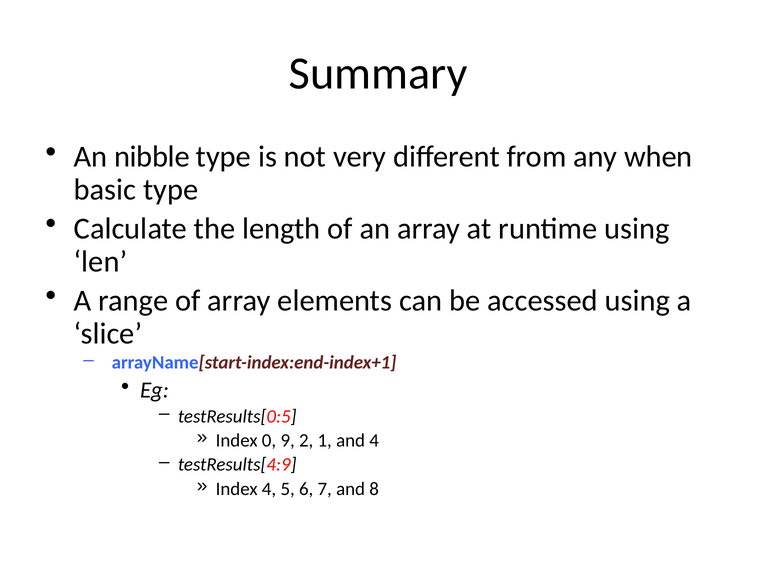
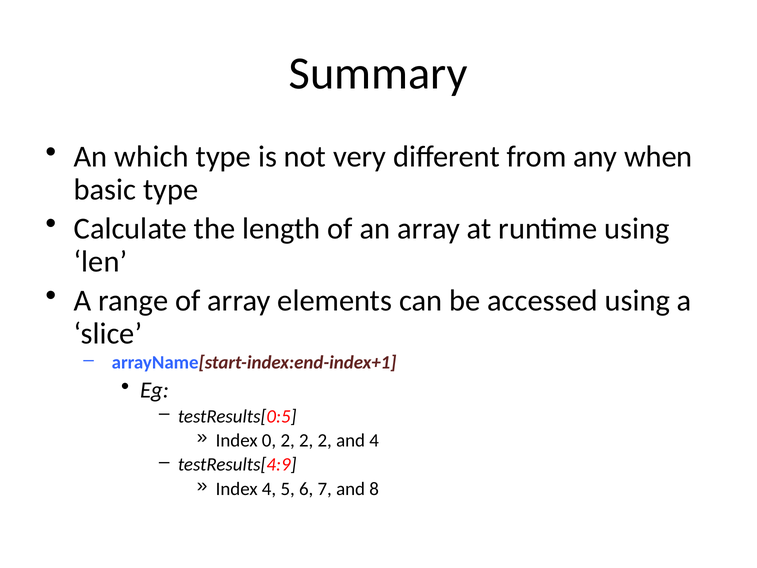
nibble: nibble -> which
0 9: 9 -> 2
1 at (325, 440): 1 -> 2
